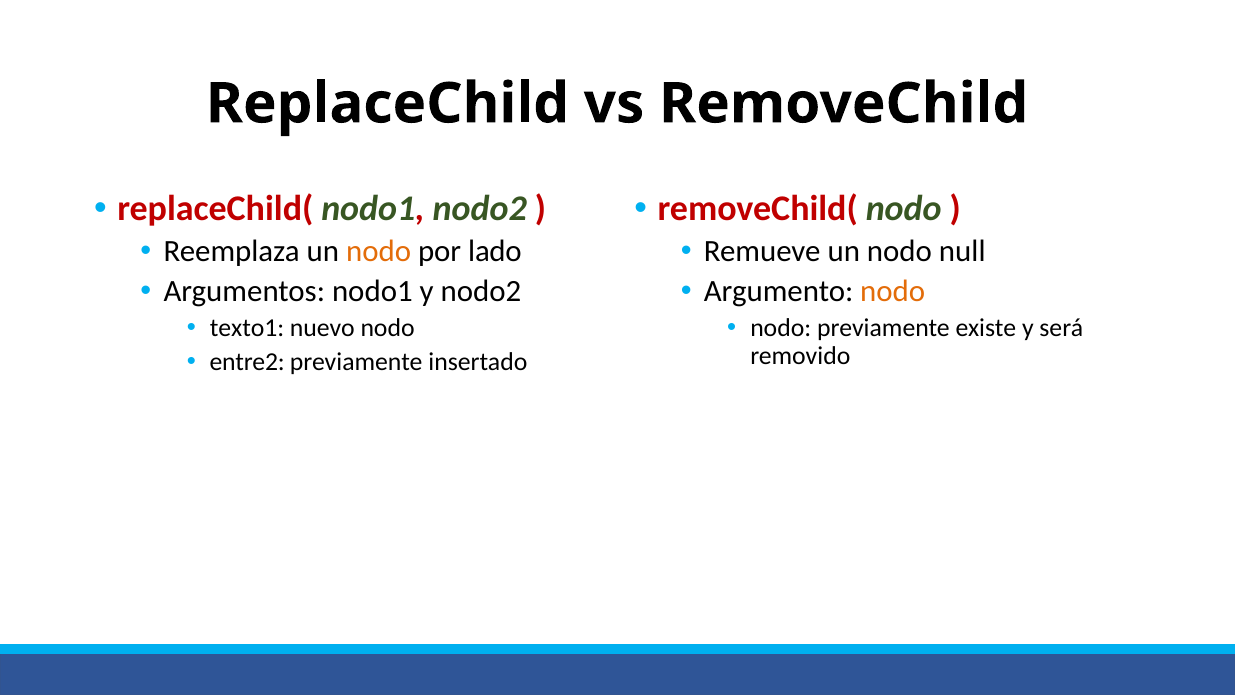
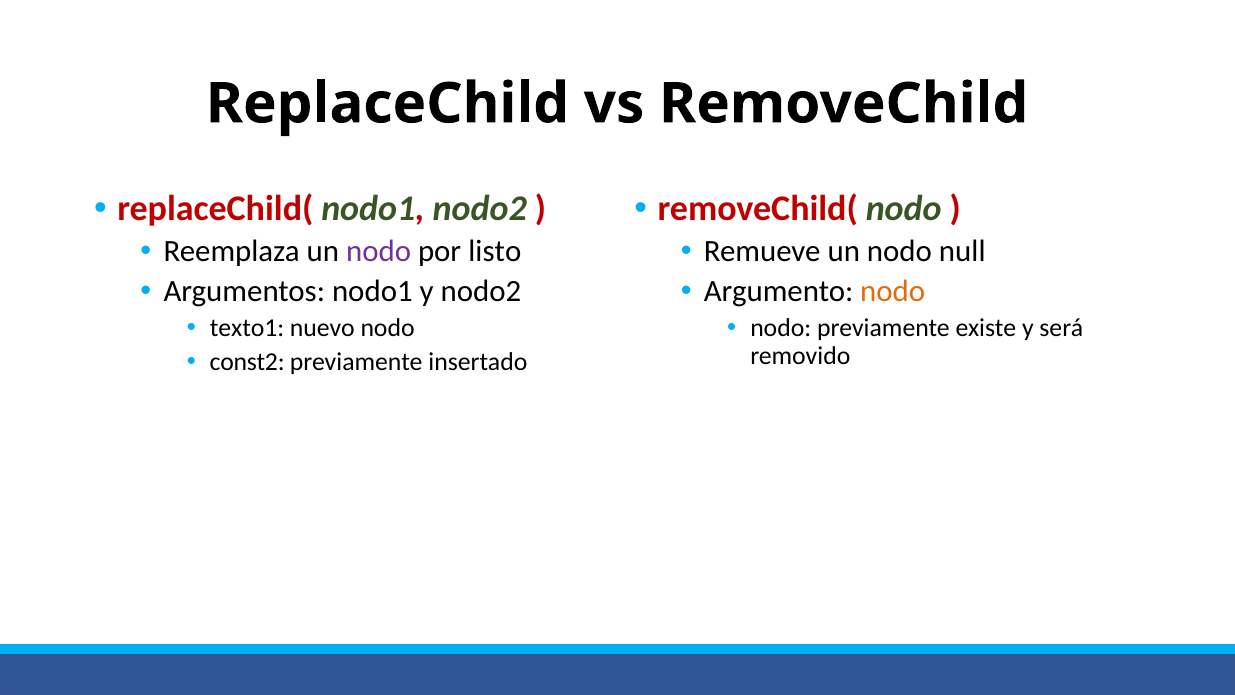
nodo at (379, 251) colour: orange -> purple
lado: lado -> listo
entre2: entre2 -> const2
